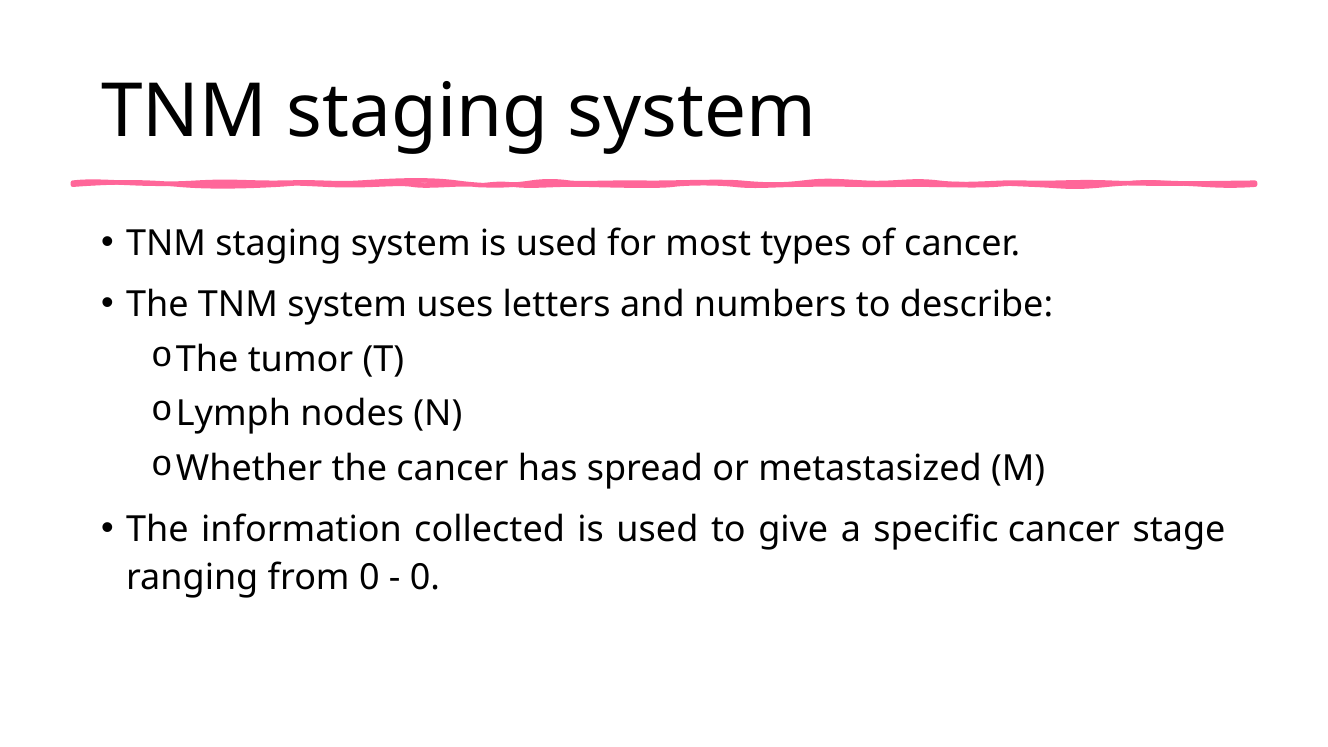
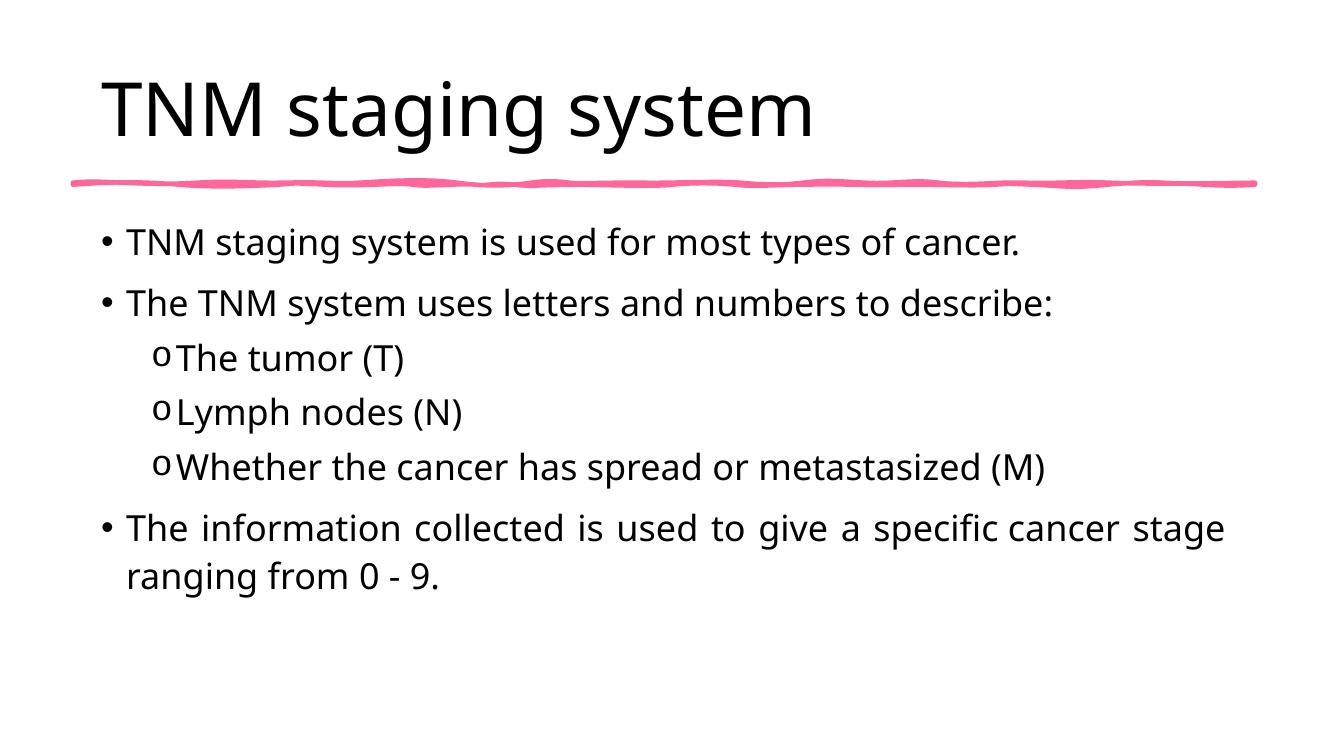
0 at (425, 577): 0 -> 9
